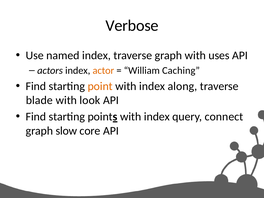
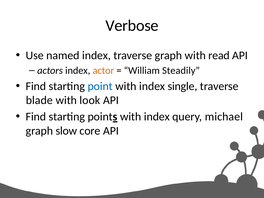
uses: uses -> read
Caching: Caching -> Steadily
point colour: orange -> blue
along: along -> single
connect: connect -> michael
